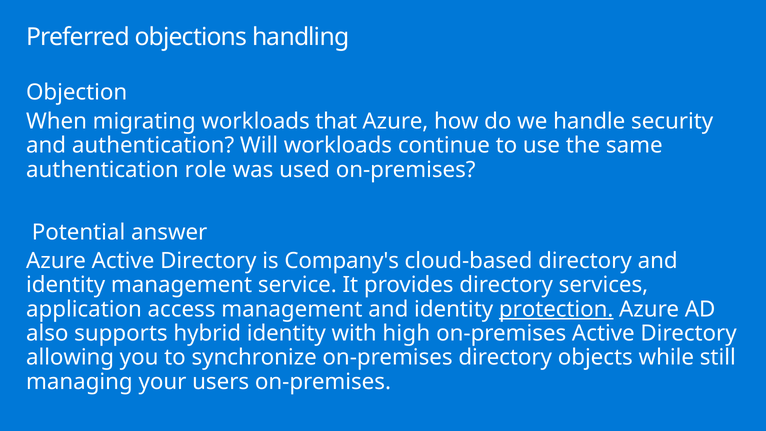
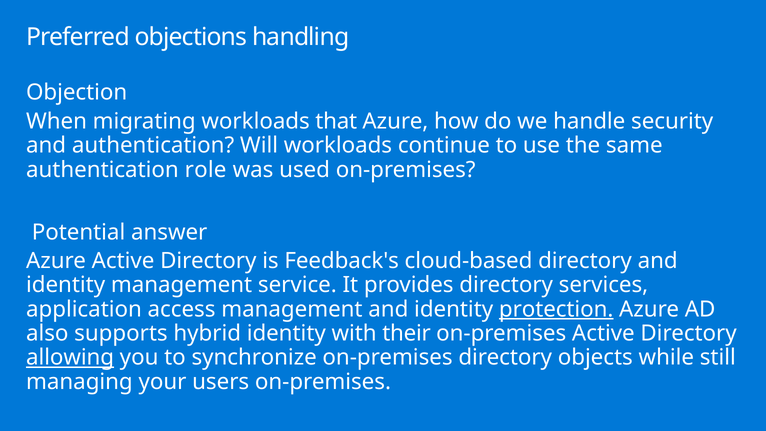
Company's: Company's -> Feedback's
high: high -> their
allowing underline: none -> present
